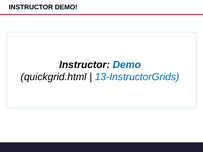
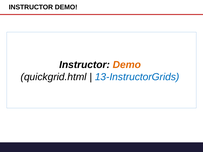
Demo at (127, 65) colour: blue -> orange
